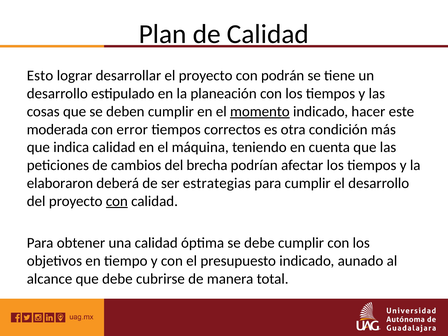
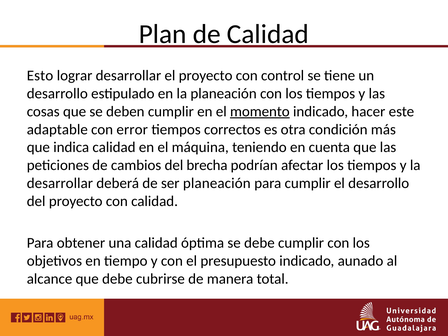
podrán: podrán -> control
moderada: moderada -> adaptable
elaboraron at (60, 183): elaboraron -> desarrollar
ser estrategias: estrategias -> planeación
con at (117, 201) underline: present -> none
